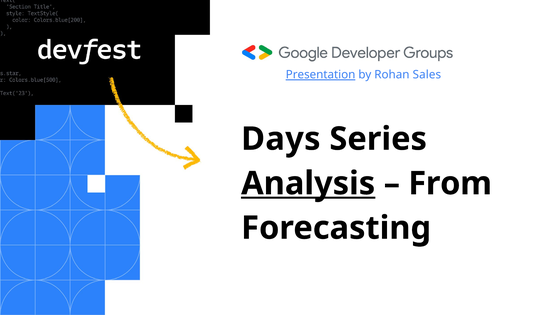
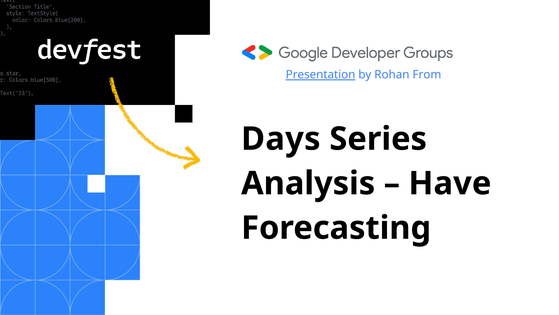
Sales: Sales -> From
Analysis underline: present -> none
From: From -> Have
